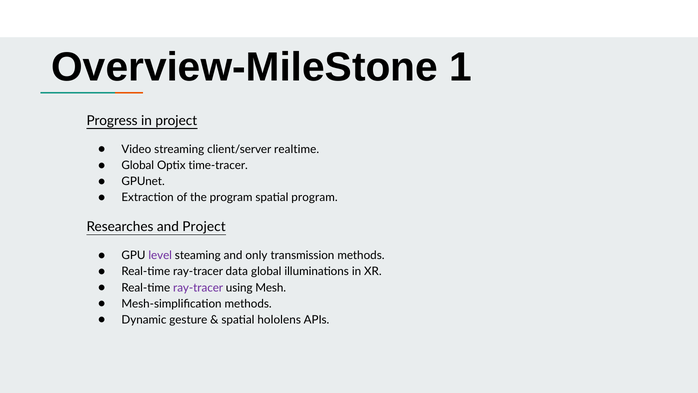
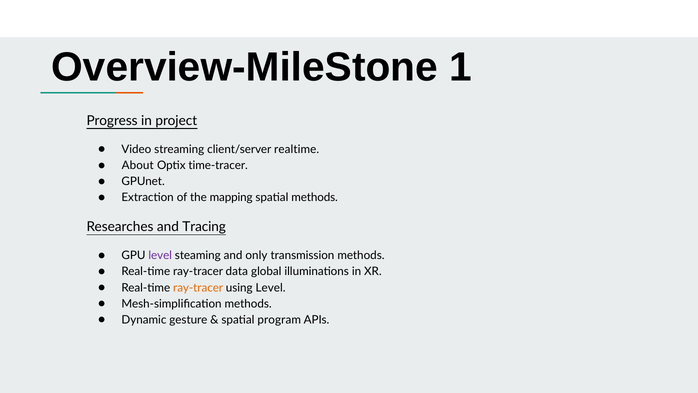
Global at (138, 165): Global -> About
the program: program -> mapping
spatial program: program -> methods
and Project: Project -> Tracing
ray-tracer at (198, 287) colour: purple -> orange
using Mesh: Mesh -> Level
hololens: hololens -> program
